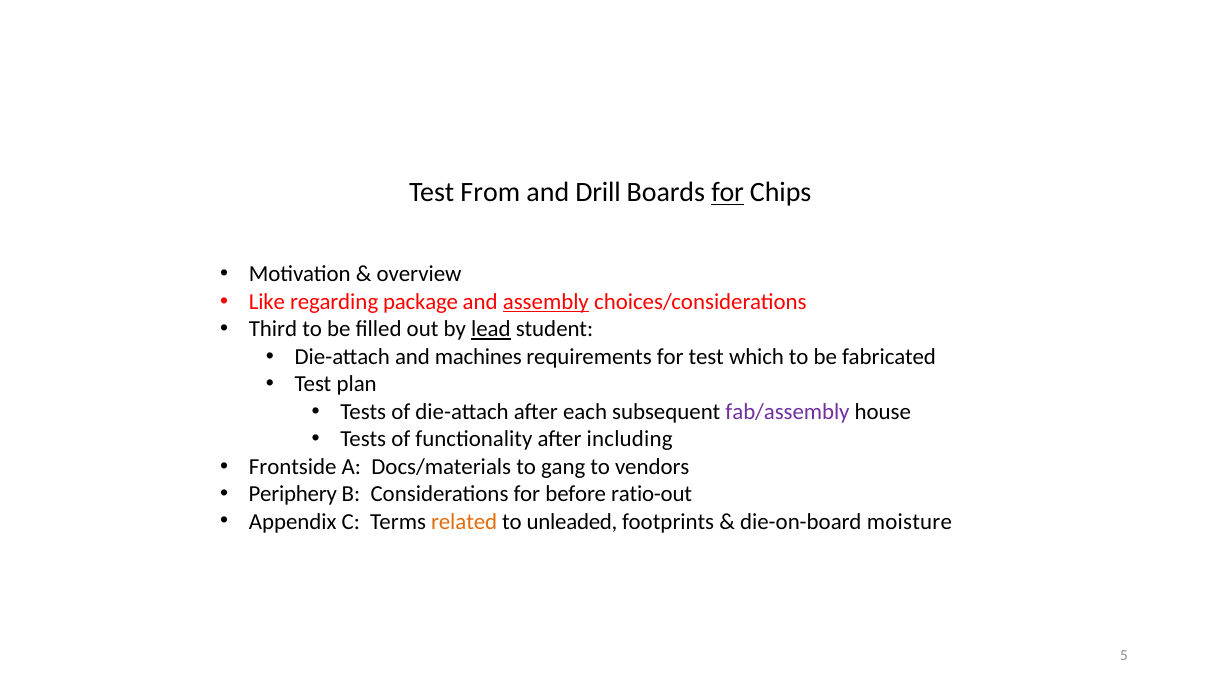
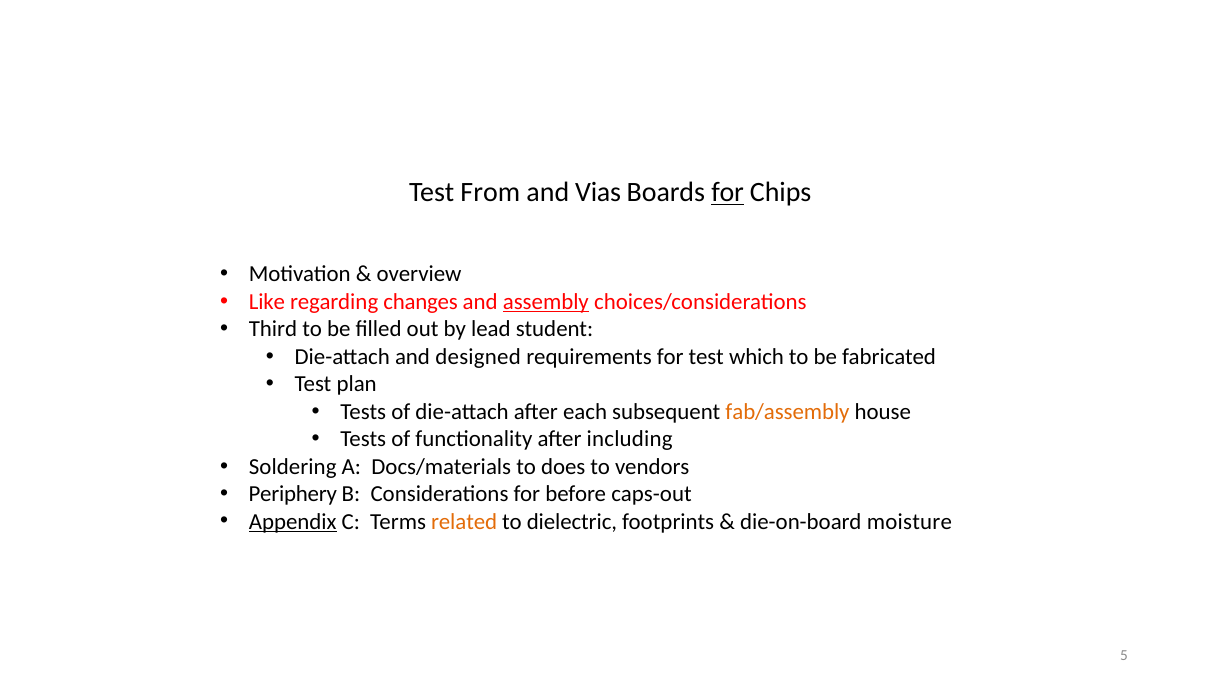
Drill: Drill -> Vias
package: package -> changes
lead underline: present -> none
machines: machines -> designed
fab/assembly colour: purple -> orange
Frontside: Frontside -> Soldering
gang: gang -> does
ratio-out: ratio-out -> caps-out
Appendix underline: none -> present
unleaded: unleaded -> dielectric
